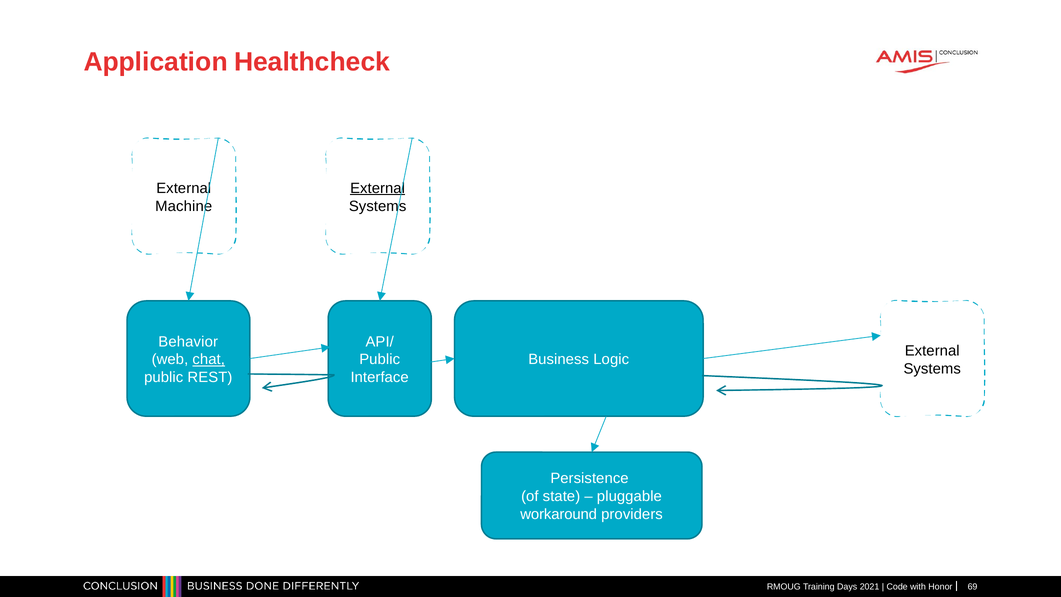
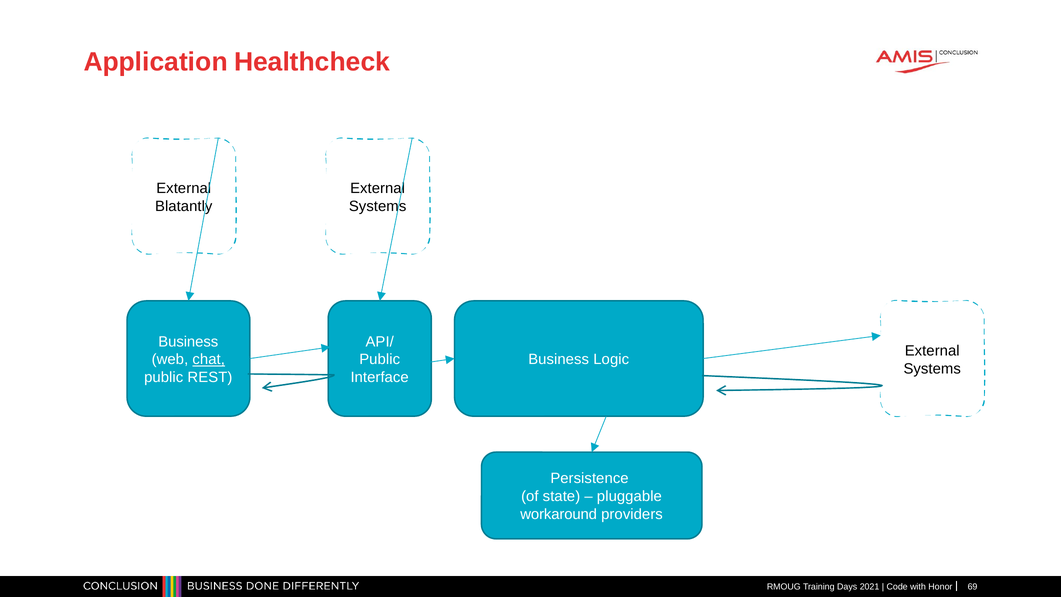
External at (378, 188) underline: present -> none
Machine: Machine -> Blatantly
Behavior at (188, 342): Behavior -> Business
